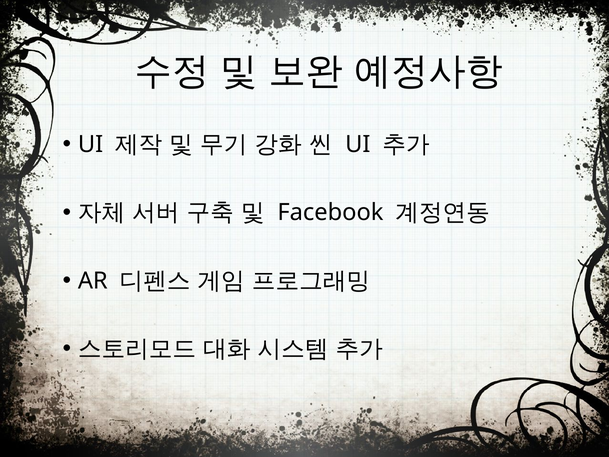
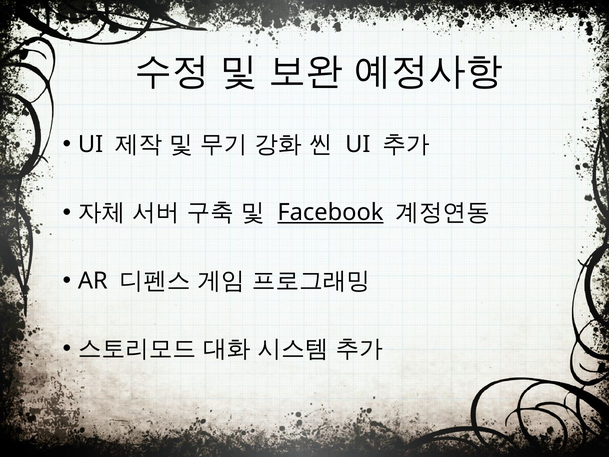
Facebook underline: none -> present
